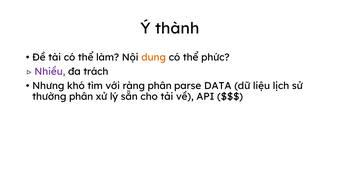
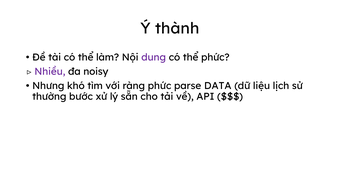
dung colour: orange -> purple
trách: trách -> noisy
ràng phân: phân -> phức
thường phân: phân -> bước
